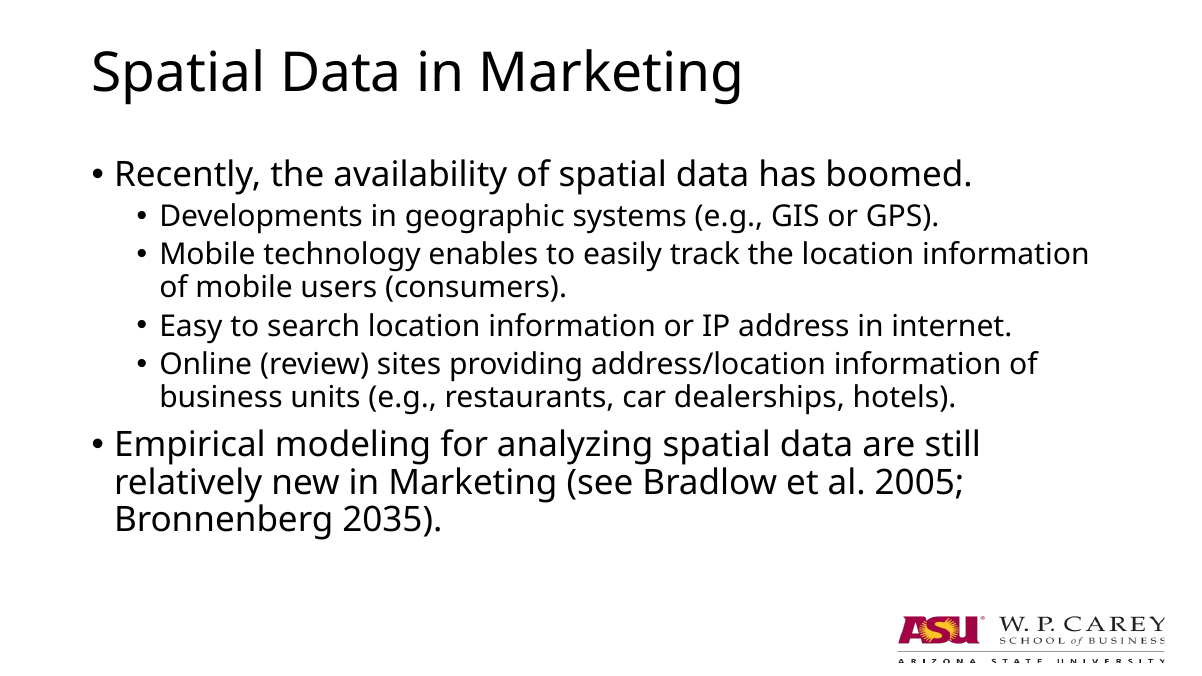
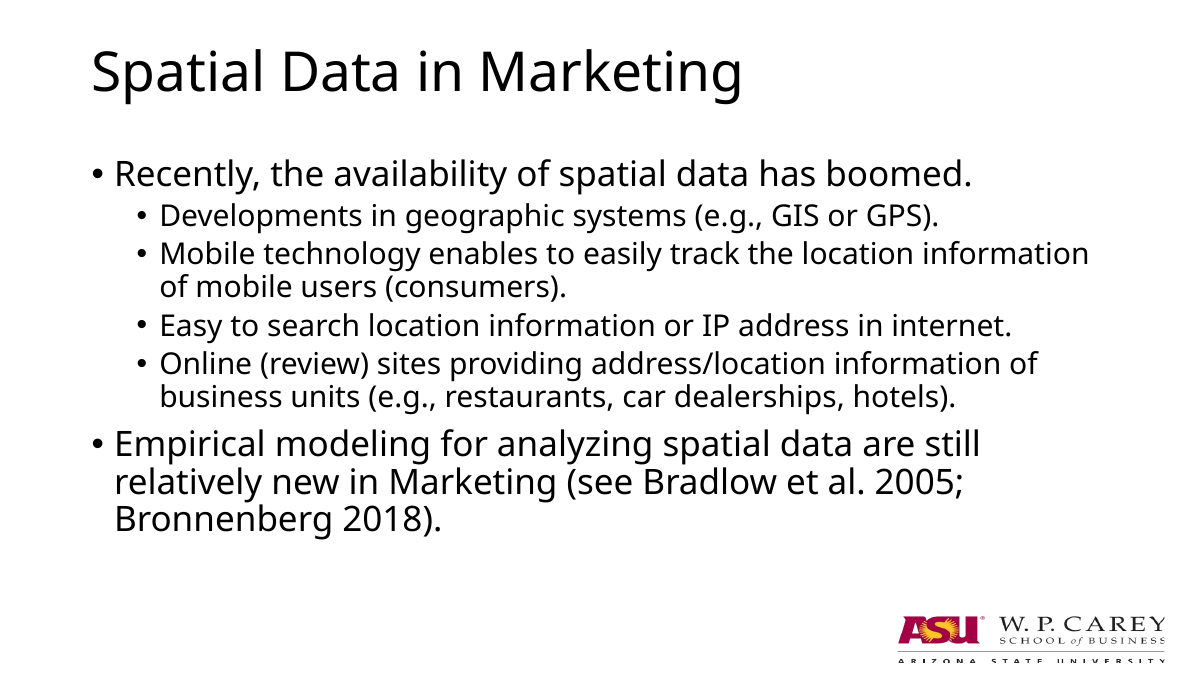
2035: 2035 -> 2018
